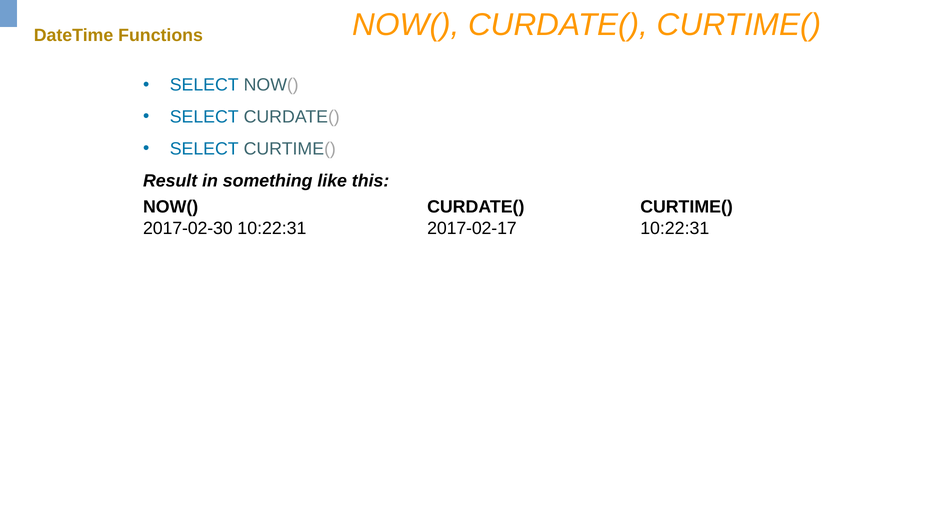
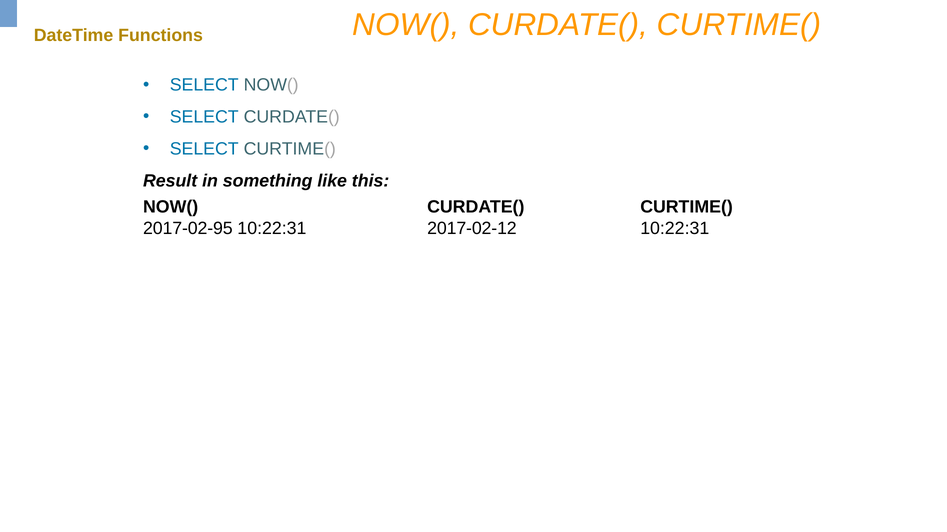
2017-02-30: 2017-02-30 -> 2017-02-95
2017-02-17: 2017-02-17 -> 2017-02-12
